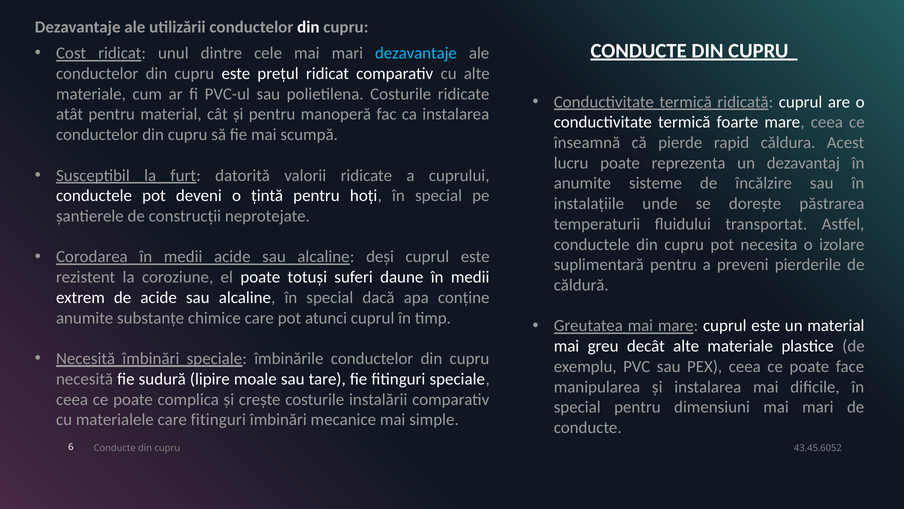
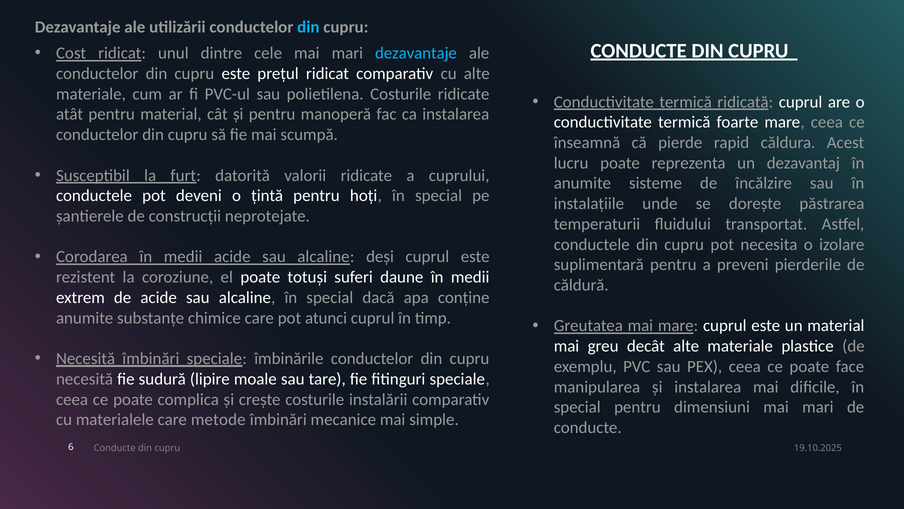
din at (308, 27) colour: white -> light blue
care fitinguri: fitinguri -> metode
43.45.6052: 43.45.6052 -> 19.10.2025
